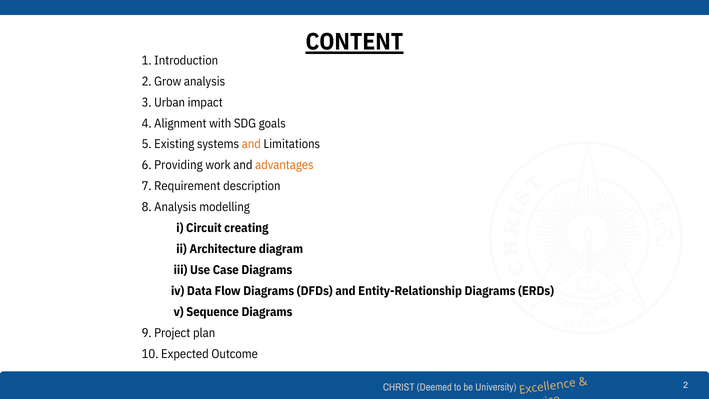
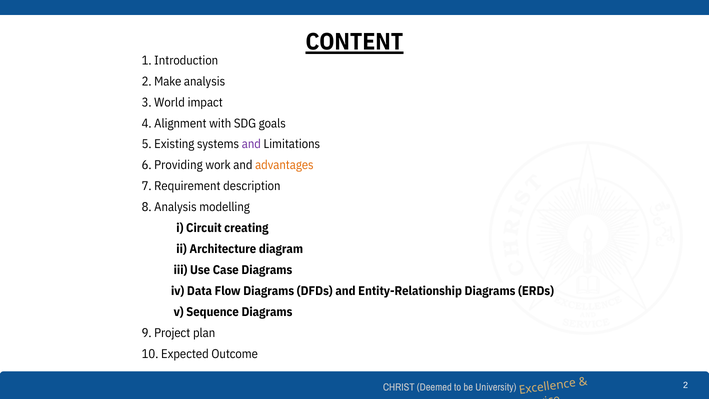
Grow: Grow -> Make
Urban: Urban -> World
and at (251, 144) colour: orange -> purple
